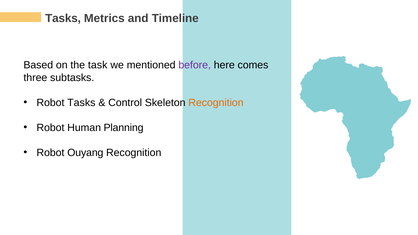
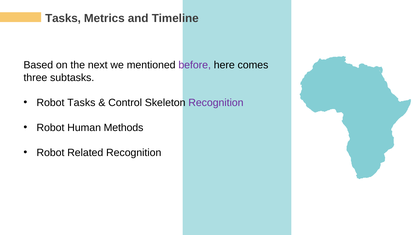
task: task -> next
Recognition at (216, 103) colour: orange -> purple
Planning: Planning -> Methods
Ouyang: Ouyang -> Related
